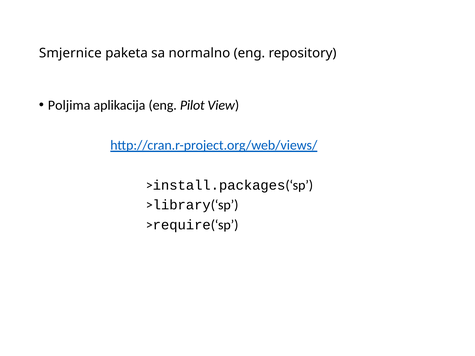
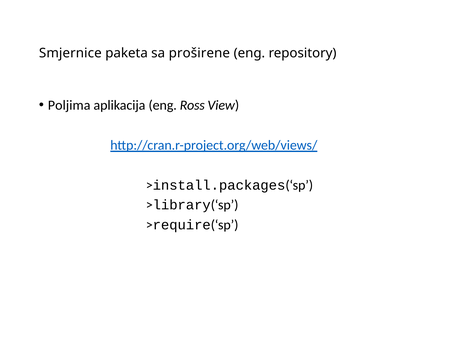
normalno: normalno -> proširene
Pilot: Pilot -> Ross
